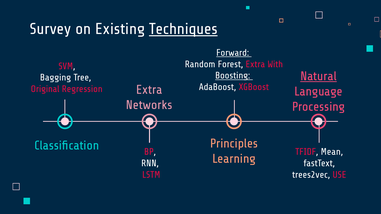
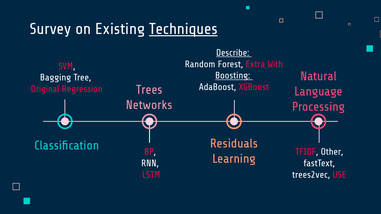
Forward: Forward -> Describe
Natural underline: present -> none
Extra at (149, 90): Extra -> Trees
Principles: Principles -> Residuals
Mean: Mean -> Other
